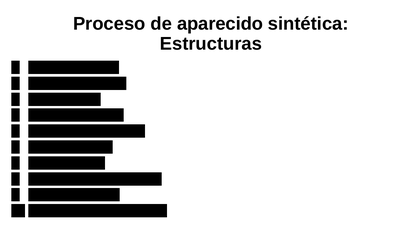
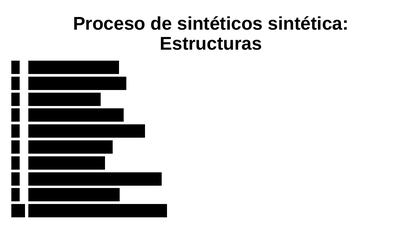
aparecido: aparecido -> sintéticos
